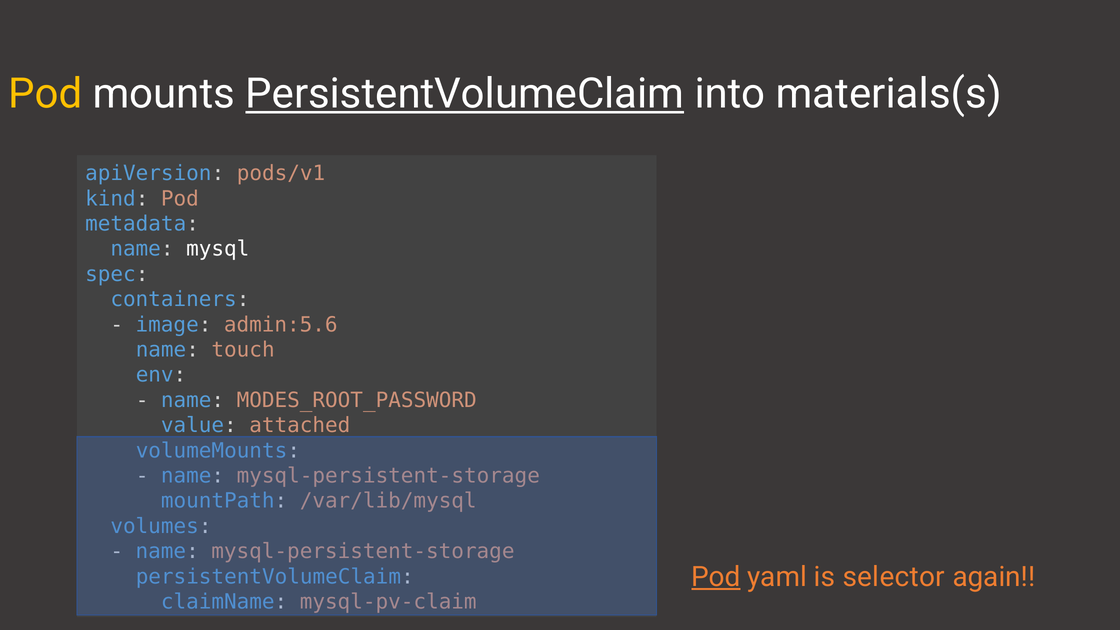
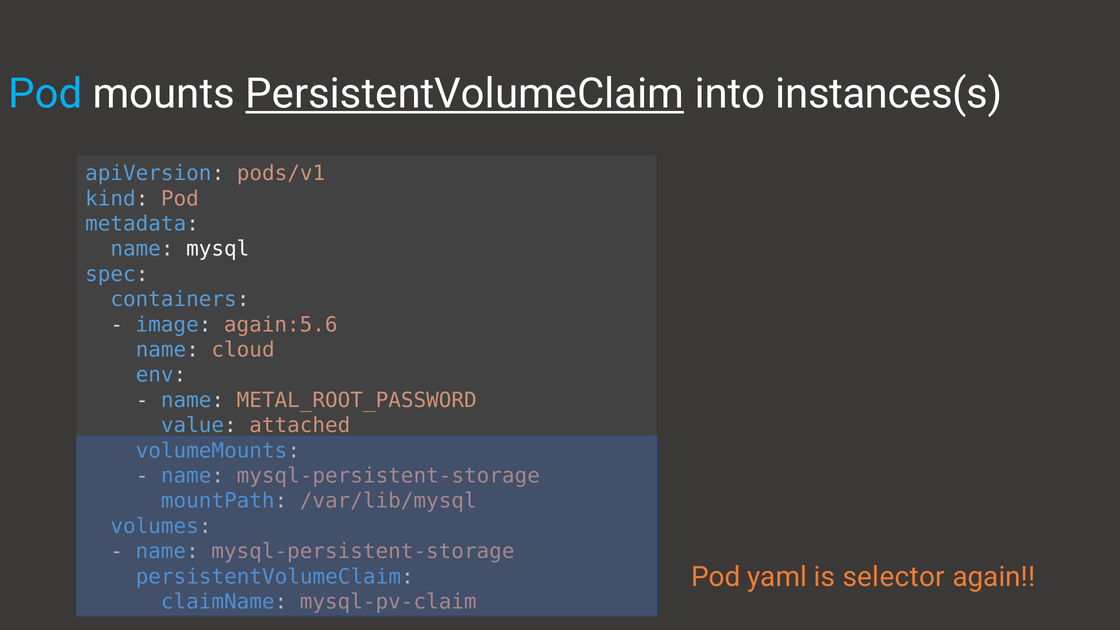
Pod at (45, 94) colour: yellow -> light blue
materials(s: materials(s -> instances(s
admin:5.6: admin:5.6 -> again:5.6
touch: touch -> cloud
MODES_ROOT_PASSWORD: MODES_ROOT_PASSWORD -> METAL_ROOT_PASSWORD
Pod at (716, 577) underline: present -> none
